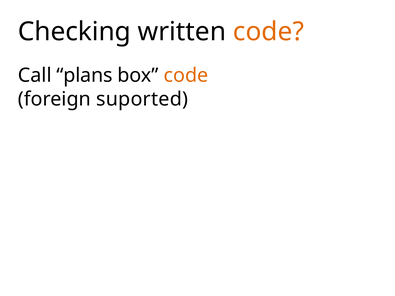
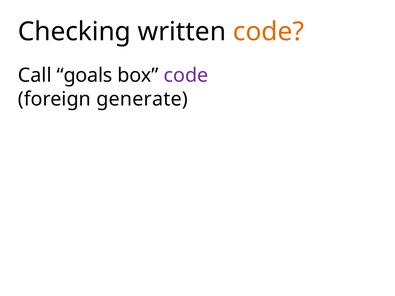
plans: plans -> goals
code at (186, 75) colour: orange -> purple
suported: suported -> generate
